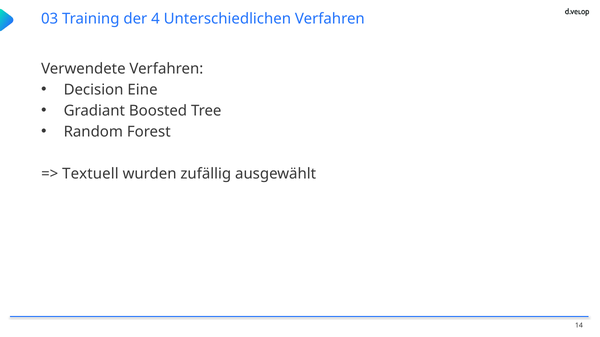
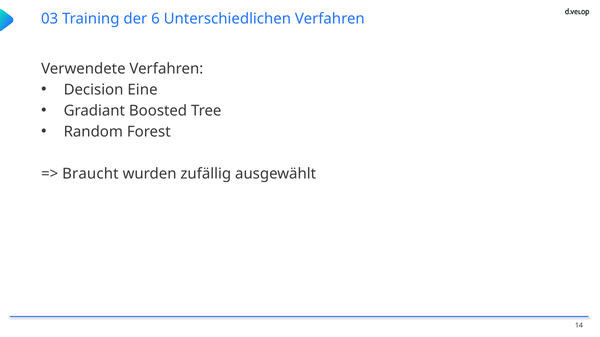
4: 4 -> 6
Textuell: Textuell -> Braucht
